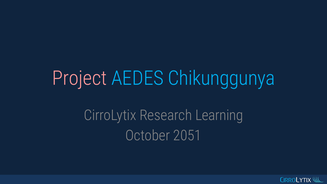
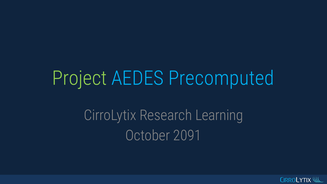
Project colour: pink -> light green
Chikunggunya: Chikunggunya -> Precomputed
2051: 2051 -> 2091
